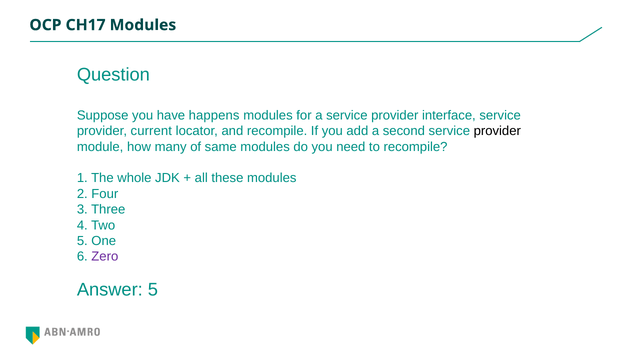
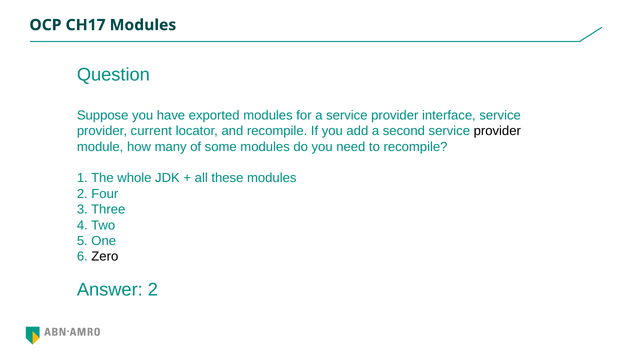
happens: happens -> exported
same: same -> some
Zero colour: purple -> black
Answer 5: 5 -> 2
